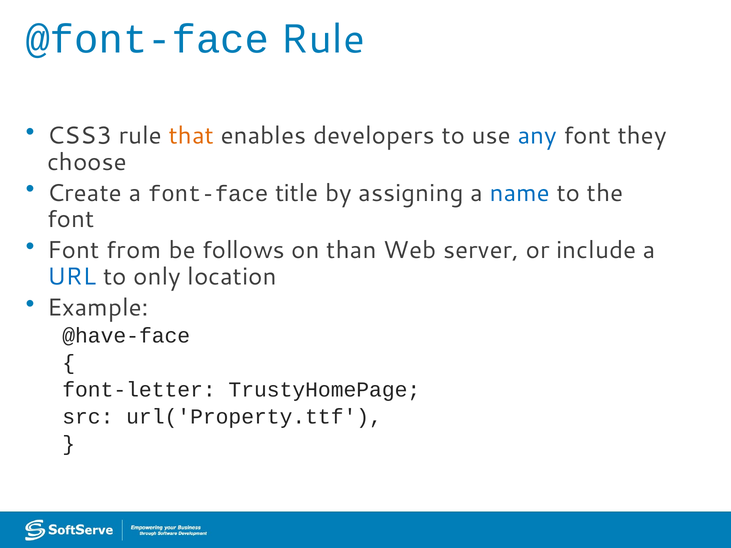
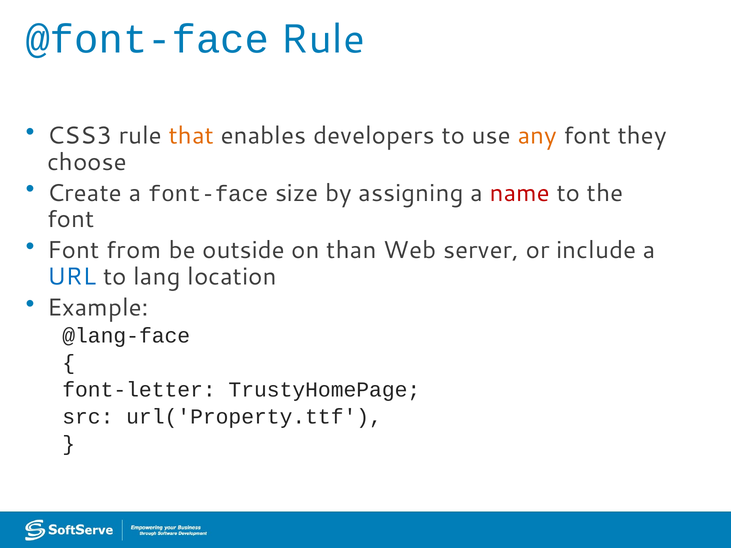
any colour: blue -> orange
title: title -> size
name colour: blue -> red
follows: follows -> outside
only: only -> lang
@have-face: @have-face -> @lang-face
